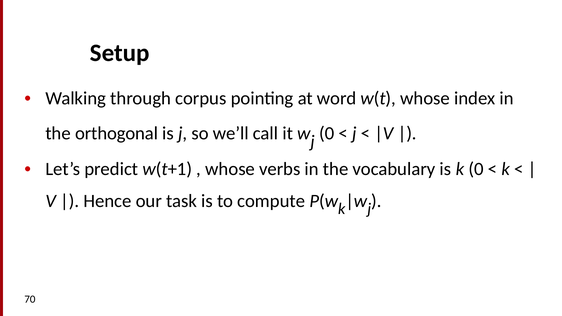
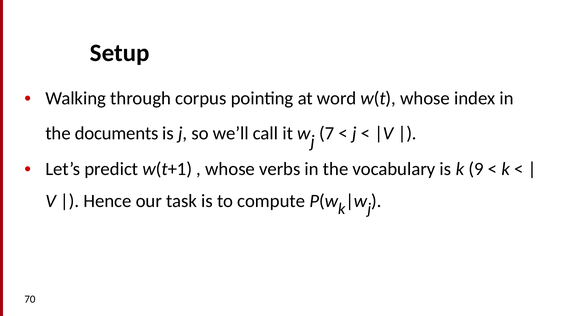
orthogonal: orthogonal -> documents
j 0: 0 -> 7
k 0: 0 -> 9
